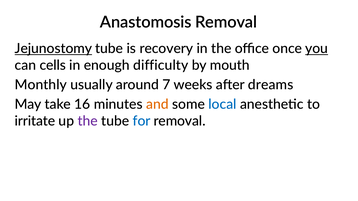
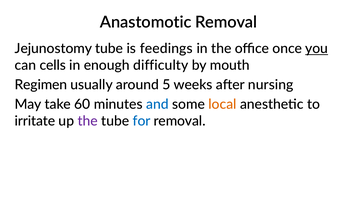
Anastomosis: Anastomosis -> Anastomotic
Jejunostomy underline: present -> none
recovery: recovery -> feedings
Monthly: Monthly -> Regimen
7: 7 -> 5
dreams: dreams -> nursing
16: 16 -> 60
and colour: orange -> blue
local colour: blue -> orange
